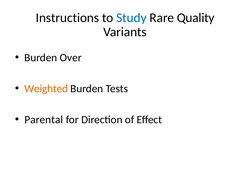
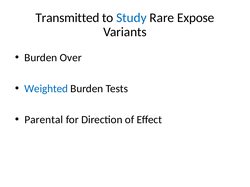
Instructions: Instructions -> Transmitted
Quality: Quality -> Expose
Weighted colour: orange -> blue
